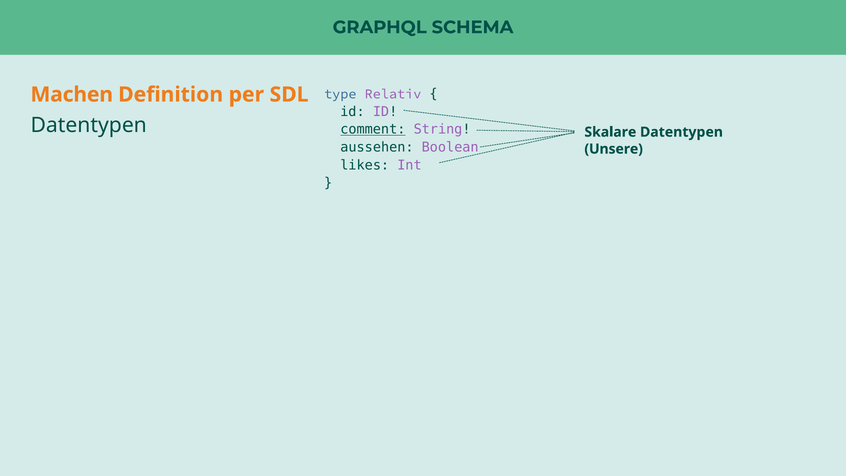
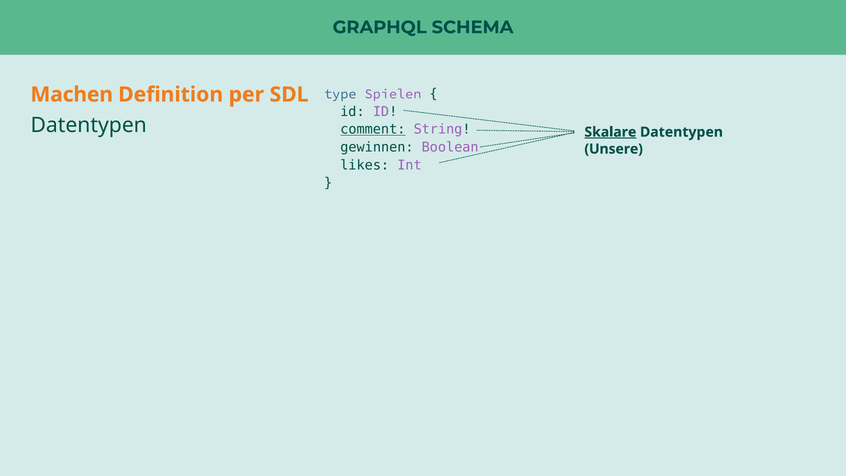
Relativ: Relativ -> Spielen
Skalare underline: none -> present
aussehen: aussehen -> gewinnen
